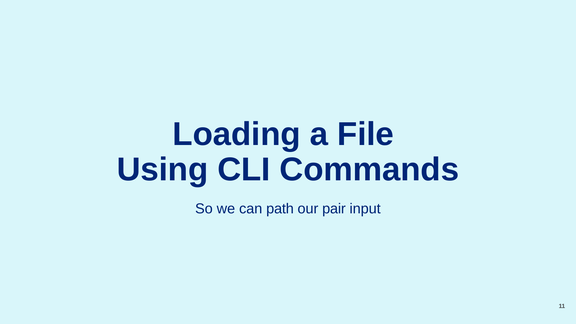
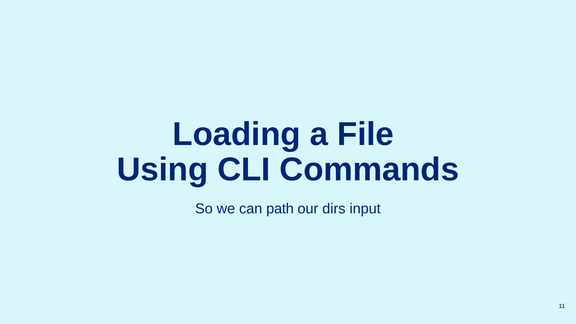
pair: pair -> dirs
